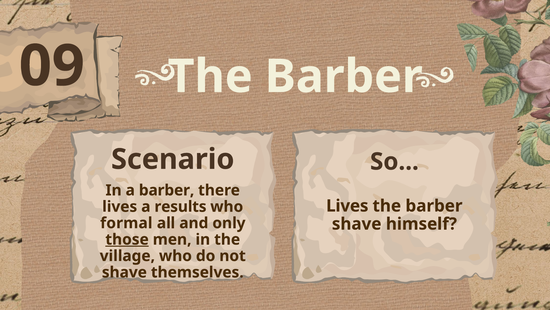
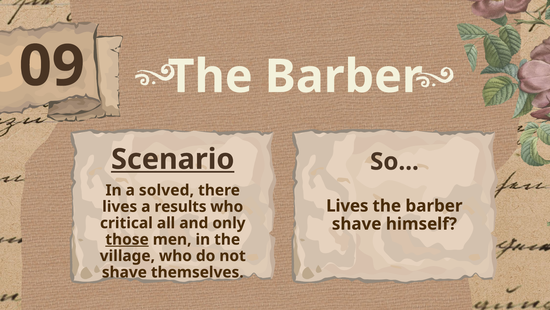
Scenario underline: none -> present
a barber: barber -> solved
formal: formal -> critical
